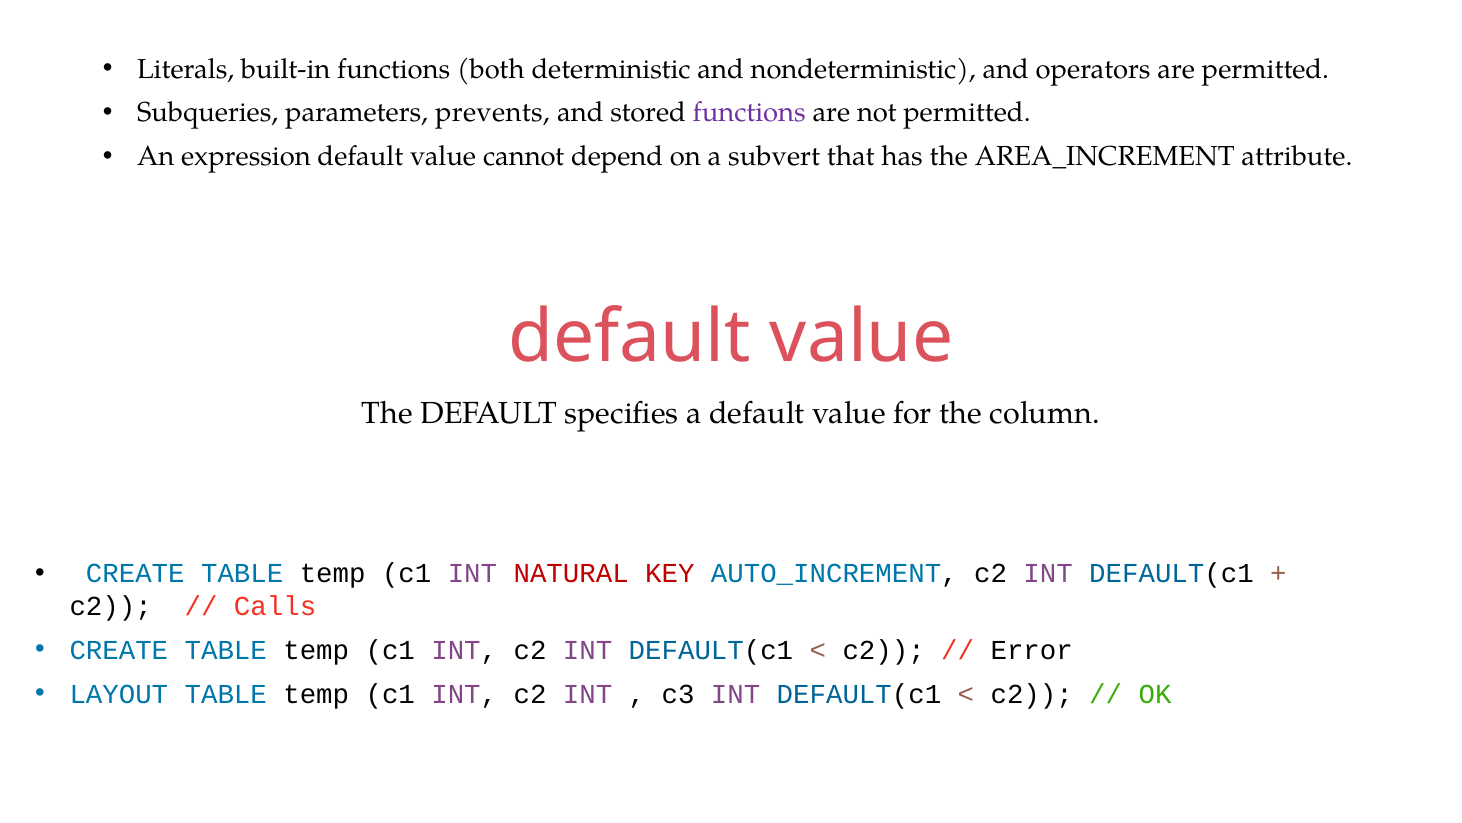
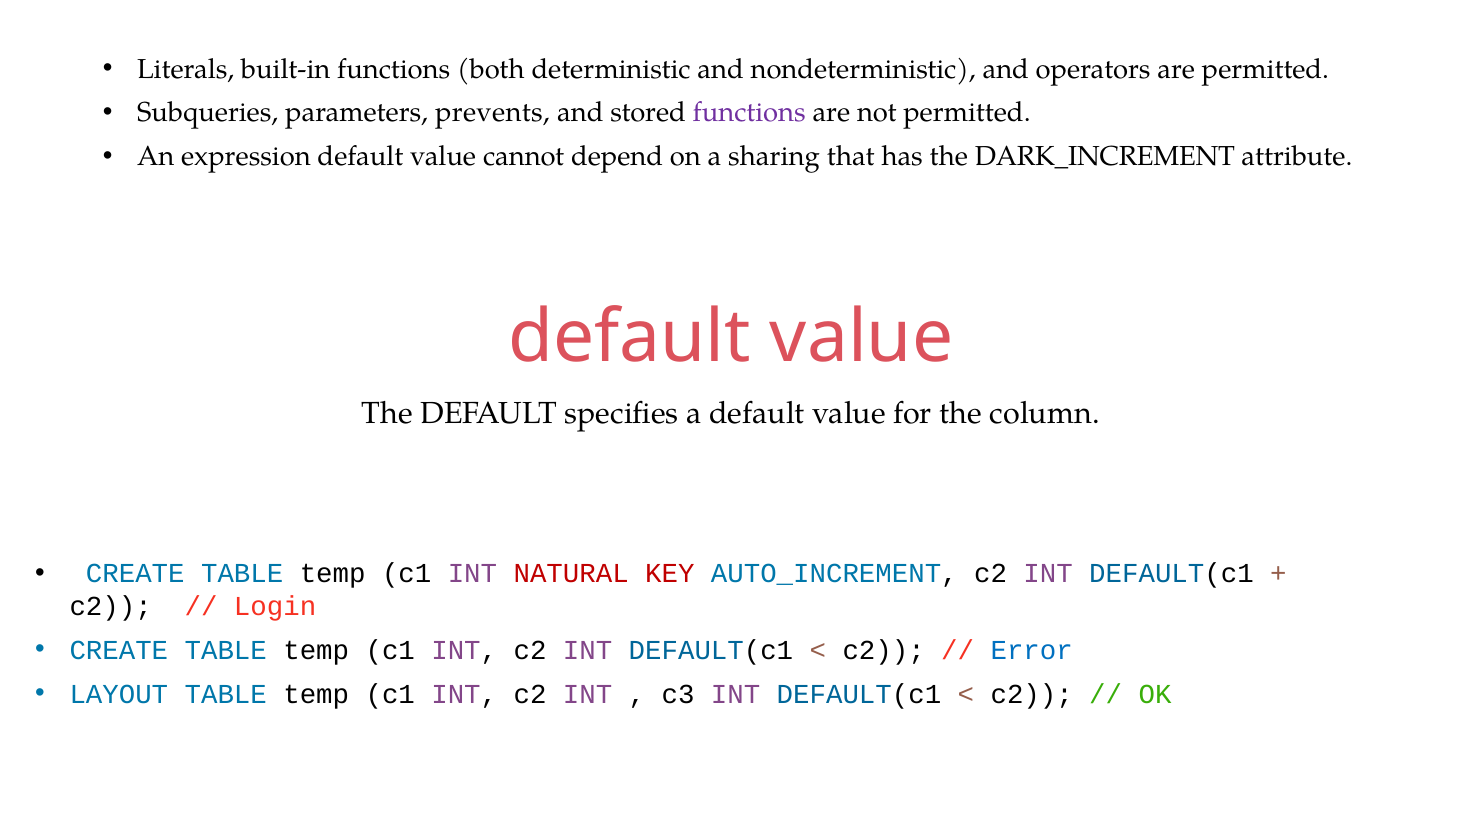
subvert: subvert -> sharing
AREA_INCREMENT: AREA_INCREMENT -> DARK_INCREMENT
Calls: Calls -> Login
Error colour: black -> blue
